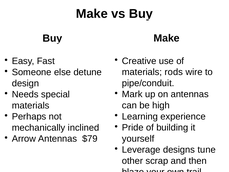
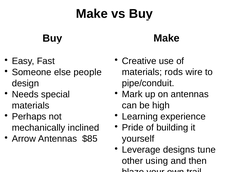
detune: detune -> people
$79: $79 -> $85
scrap: scrap -> using
